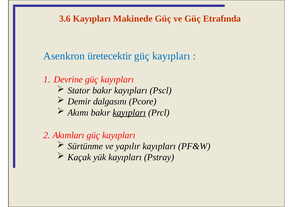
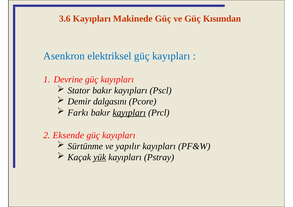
Etrafında: Etrafında -> Kısımdan
üretecektir: üretecektir -> elektriksel
Akımı: Akımı -> Farkı
Akımları: Akımları -> Eksende
yük underline: none -> present
